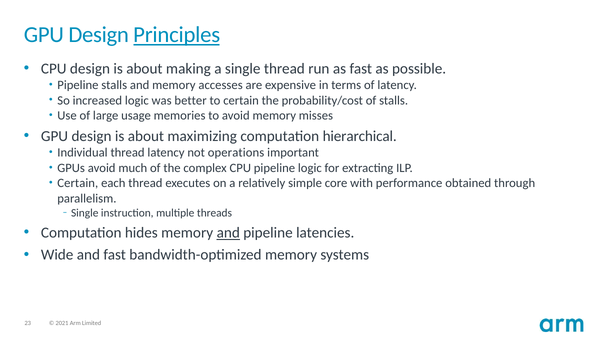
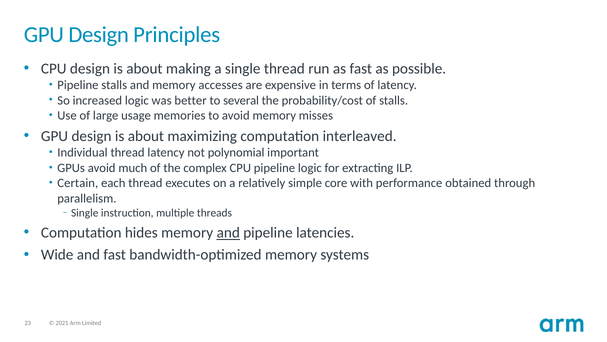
Principles underline: present -> none
to certain: certain -> several
hierarchical: hierarchical -> interleaved
operations: operations -> polynomial
